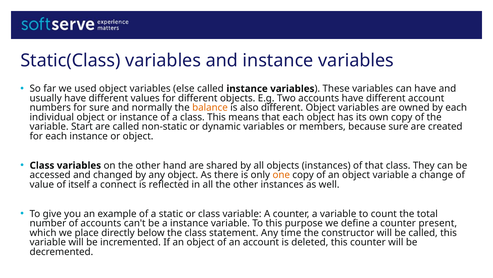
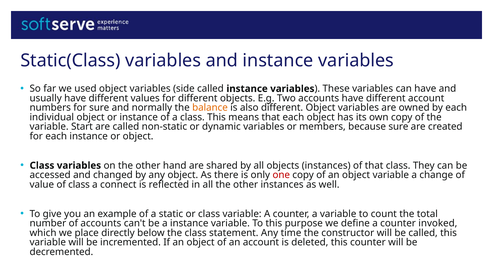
else: else -> side
one colour: orange -> red
of itself: itself -> class
present: present -> invoked
